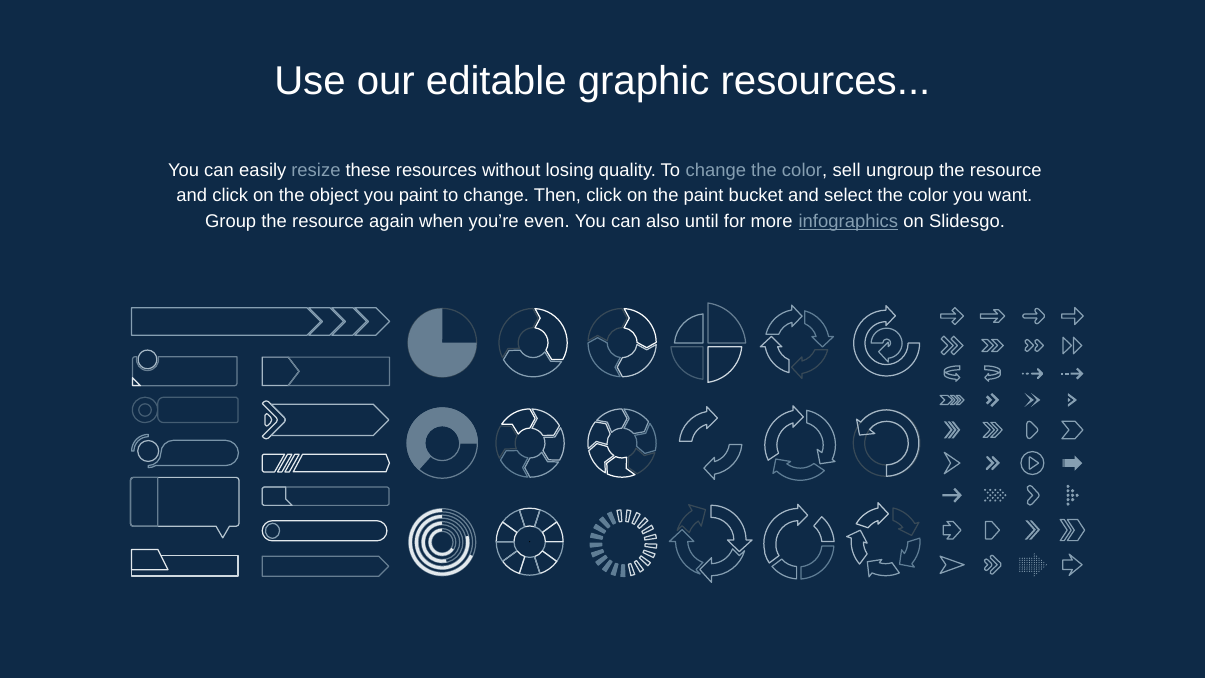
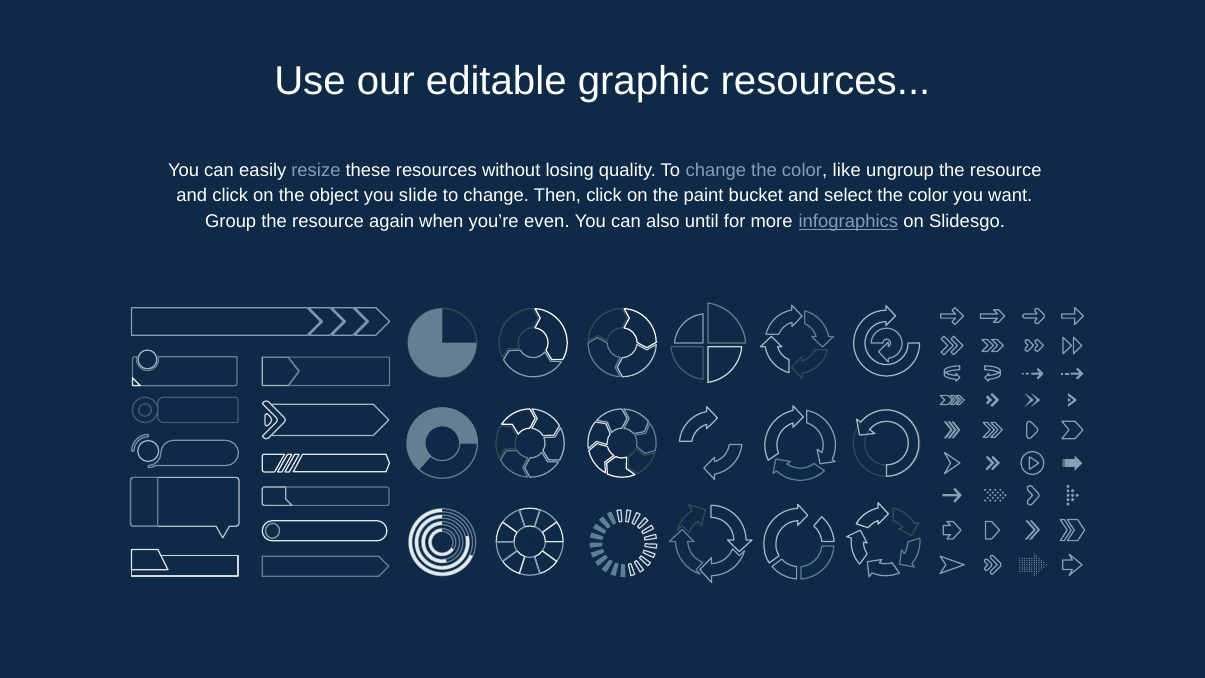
sell: sell -> like
you paint: paint -> slide
